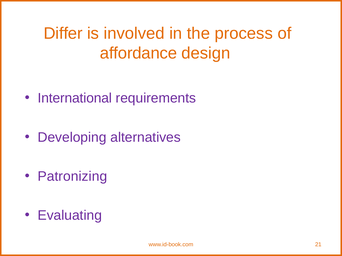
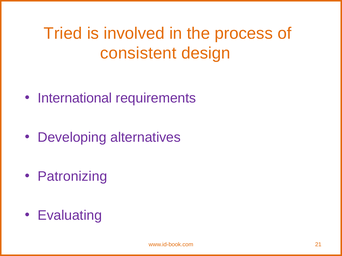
Differ: Differ -> Tried
affordance: affordance -> consistent
